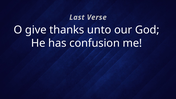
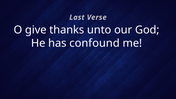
confusion: confusion -> confound
